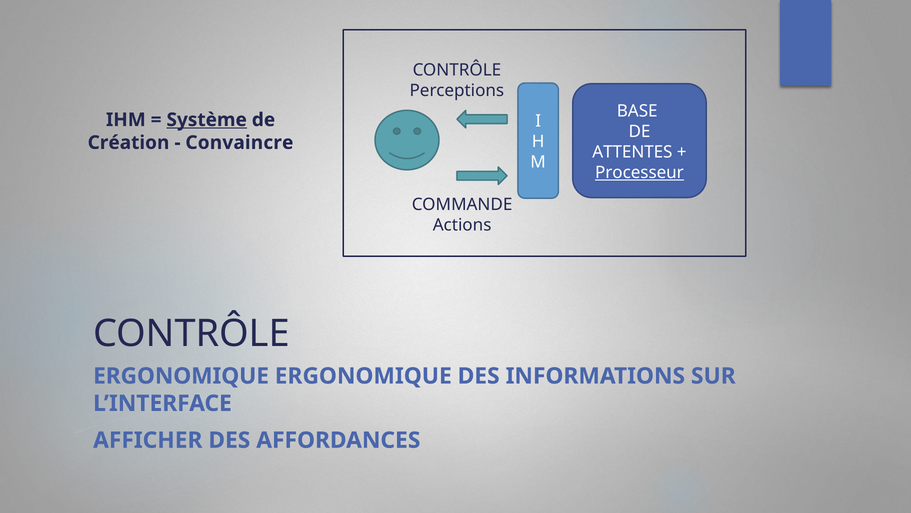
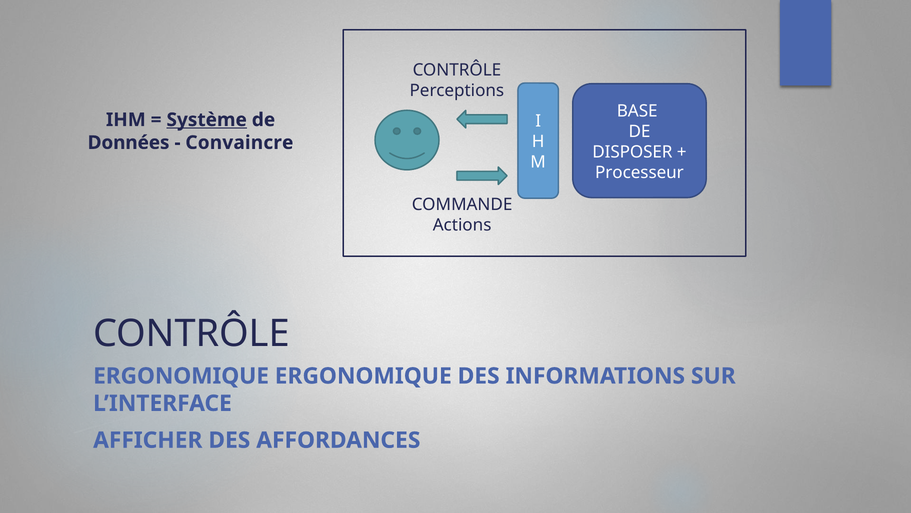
Création: Création -> Données
ATTENTES: ATTENTES -> DISPOSER
Processeur underline: present -> none
